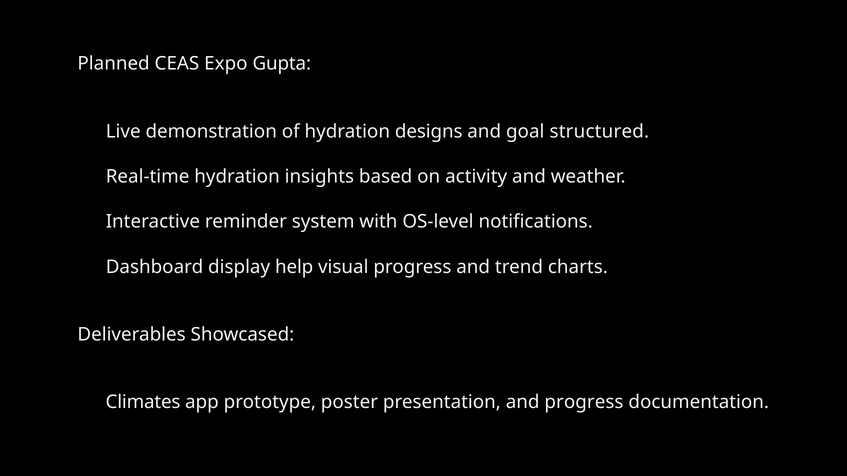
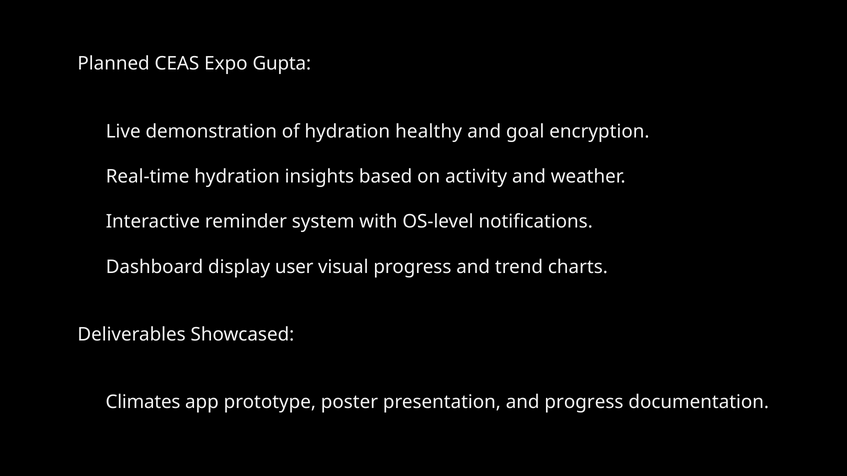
designs: designs -> healthy
structured: structured -> encryption
help: help -> user
